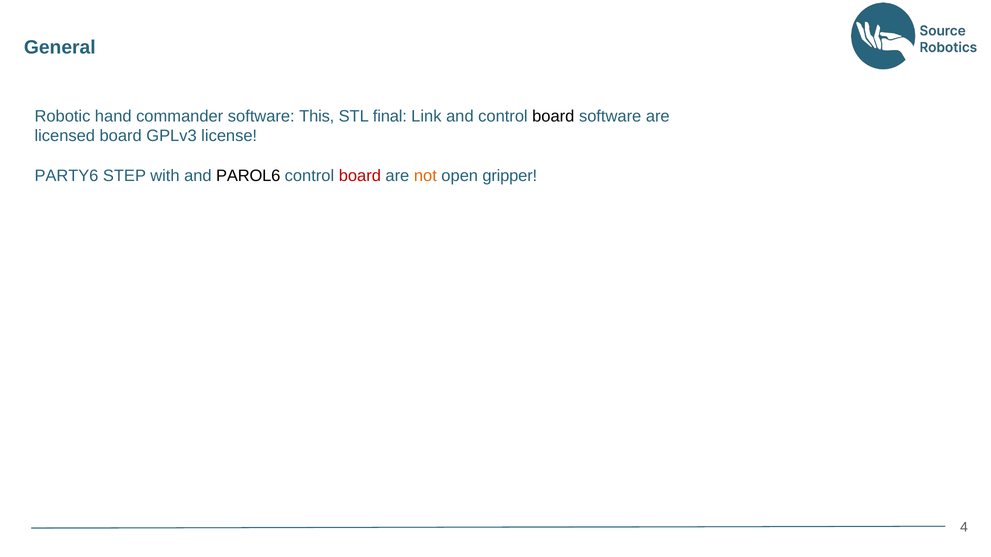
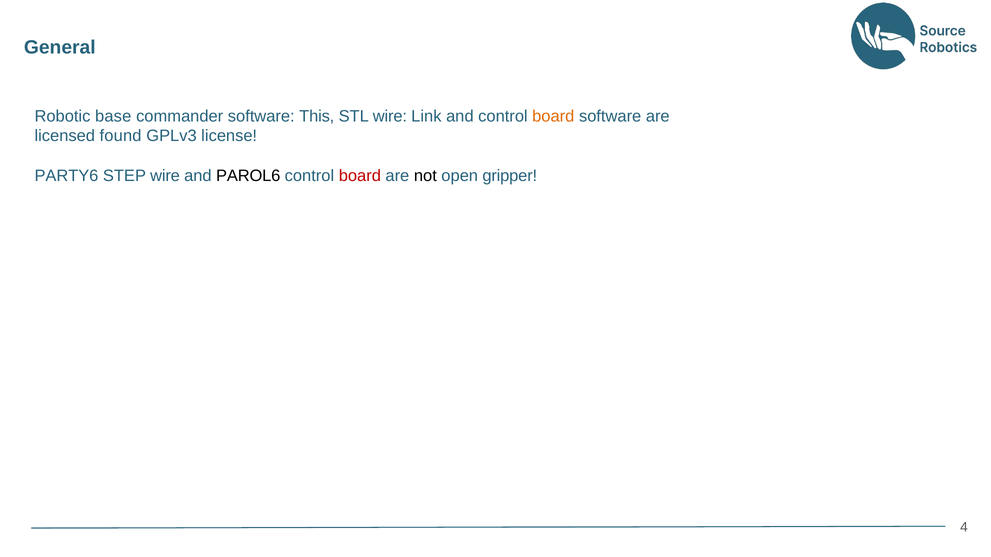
hand: hand -> base
STL final: final -> wire
board at (553, 116) colour: black -> orange
licensed board: board -> found
STEP with: with -> wire
not colour: orange -> black
